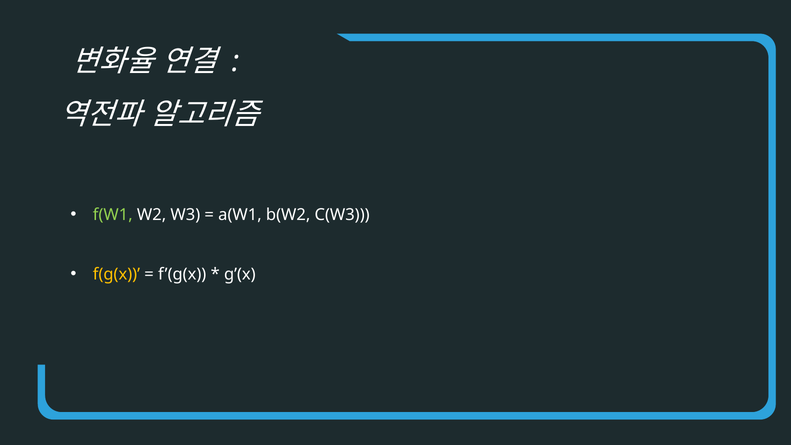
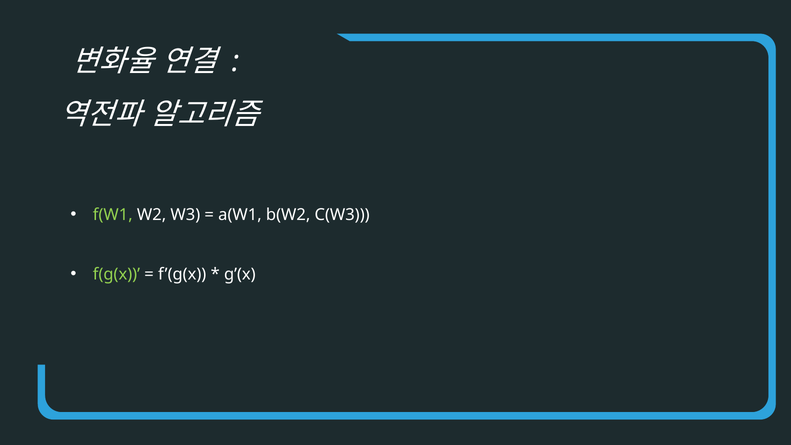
f(g(x colour: yellow -> light green
